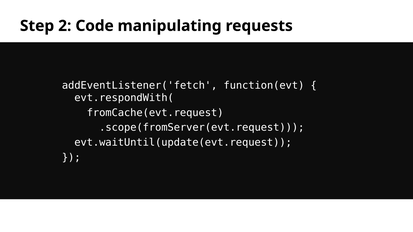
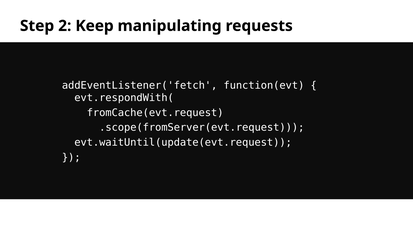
Code: Code -> Keep
